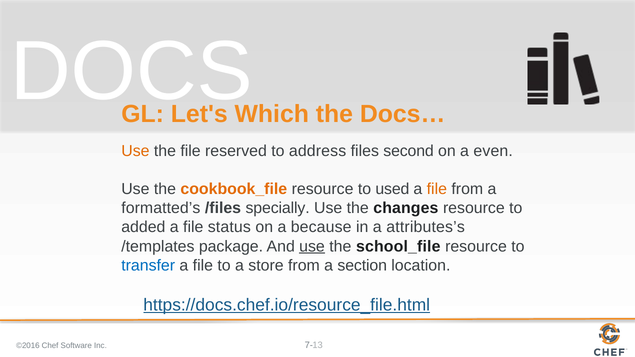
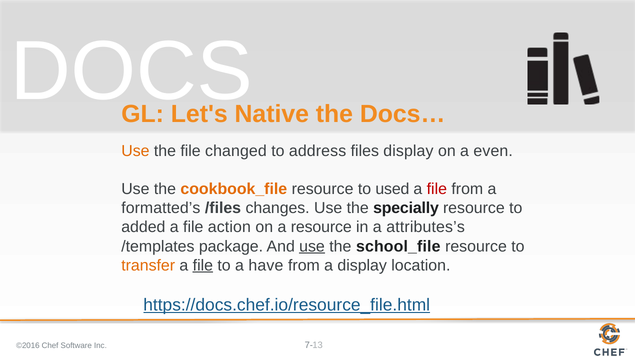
Which: Which -> Native
reserved: reserved -> changed
files second: second -> display
file at (437, 189) colour: orange -> red
specially: specially -> changes
changes: changes -> specially
status: status -> action
a because: because -> resource
transfer colour: blue -> orange
file at (203, 265) underline: none -> present
store: store -> have
a section: section -> display
